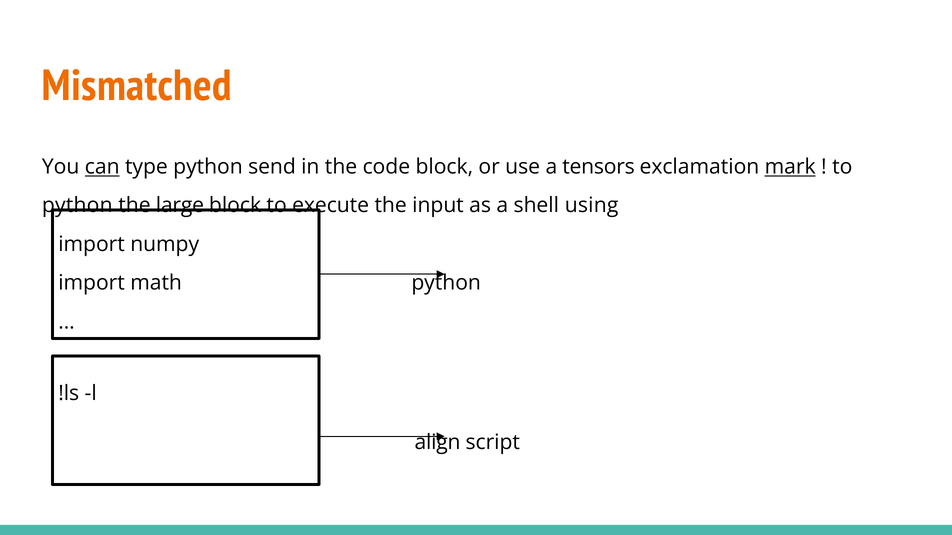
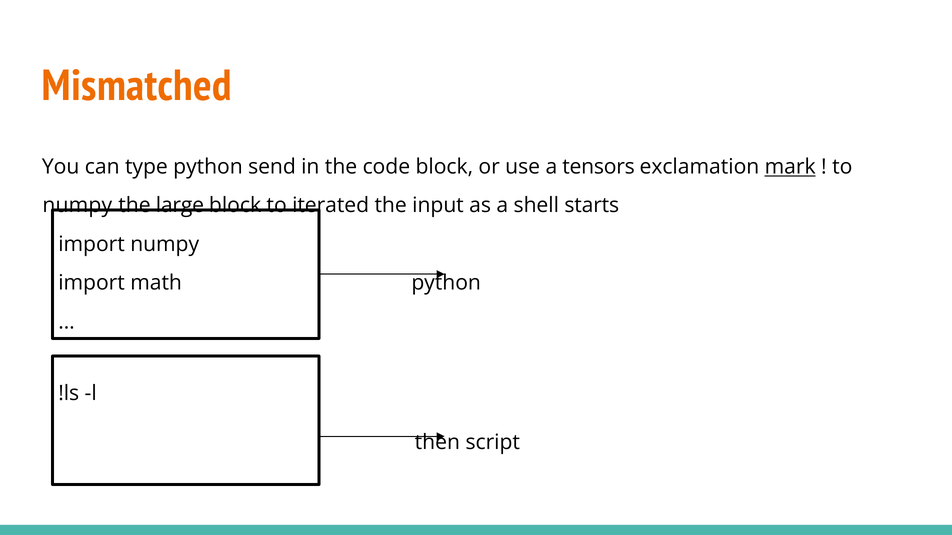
can underline: present -> none
python at (77, 206): python -> numpy
execute: execute -> iterated
using: using -> starts
align: align -> then
